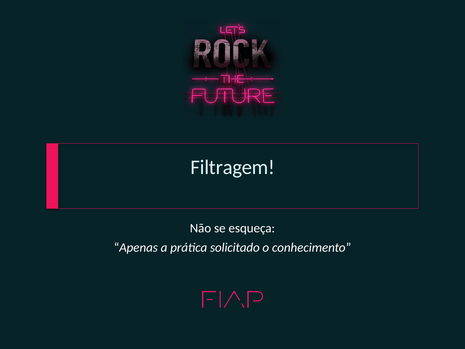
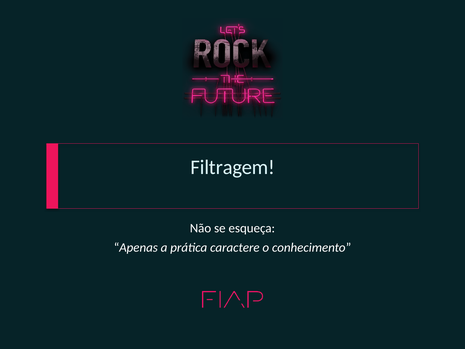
solicitado: solicitado -> caractere
